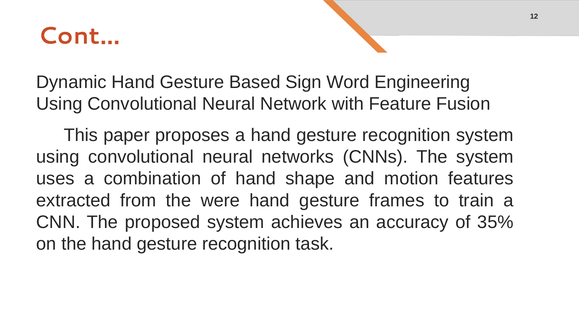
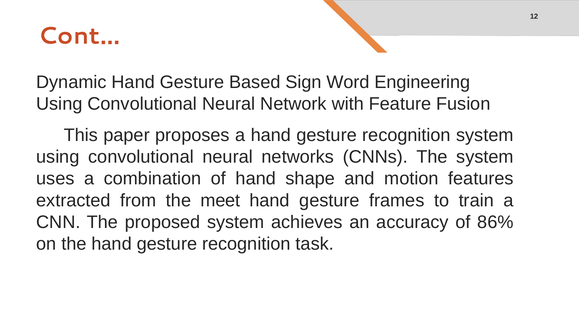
were: were -> meet
35%: 35% -> 86%
